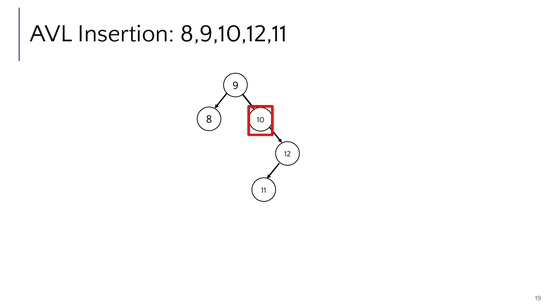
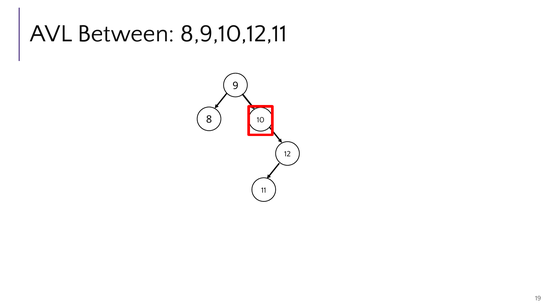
Insertion: Insertion -> Between
